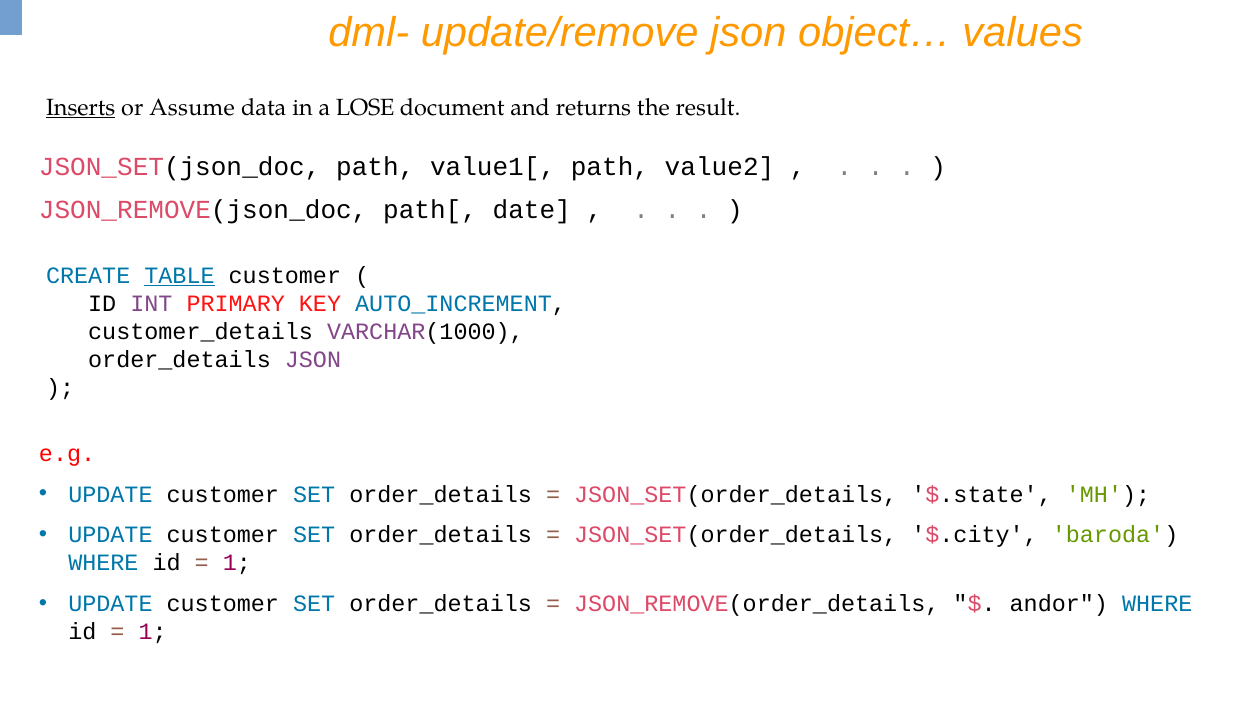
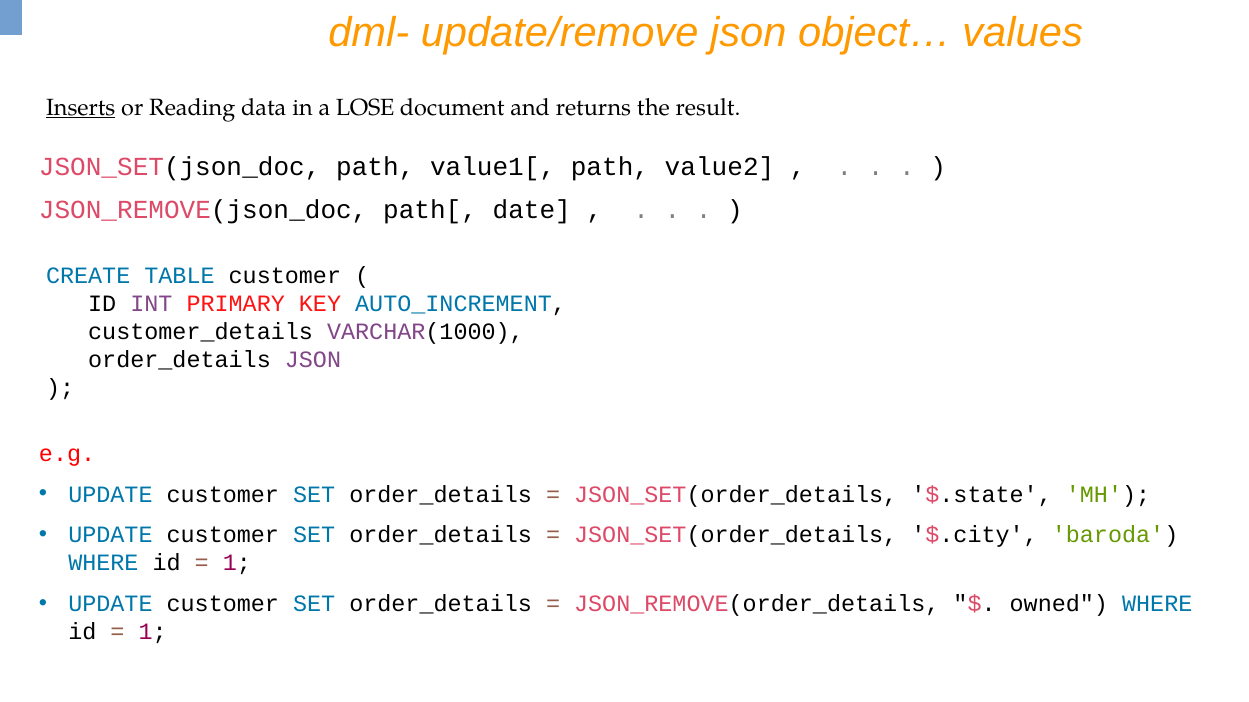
Assume: Assume -> Reading
TABLE underline: present -> none
andor: andor -> owned
